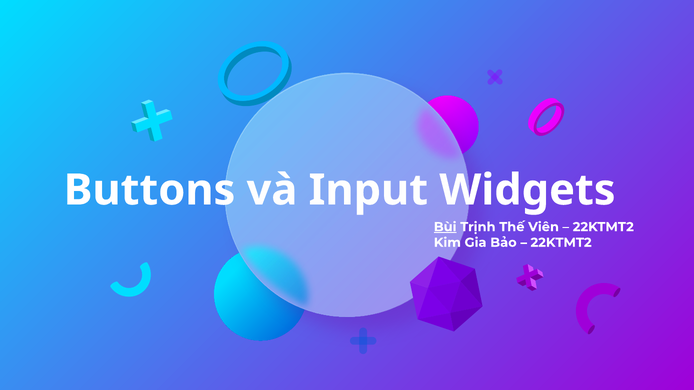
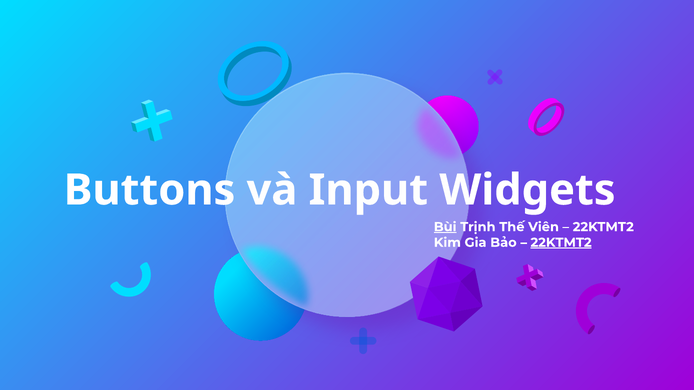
22KTMT2 at (561, 243) underline: none -> present
